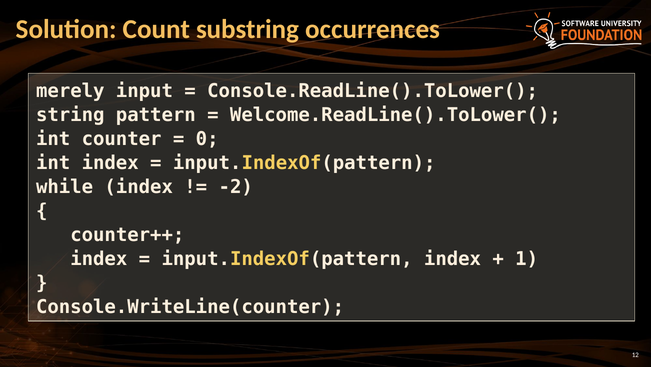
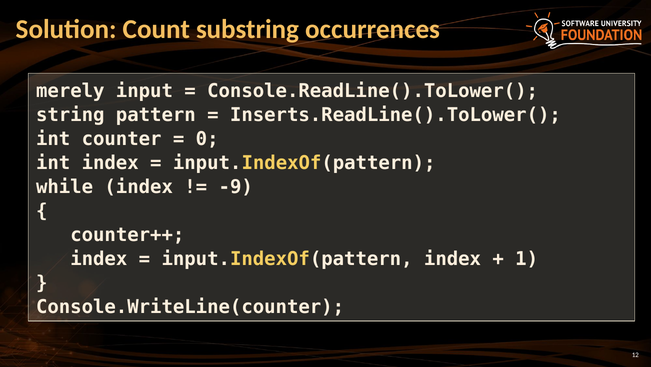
Welcome.ReadLine().ToLower(: Welcome.ReadLine().ToLower( -> Inserts.ReadLine().ToLower(
-2: -2 -> -9
